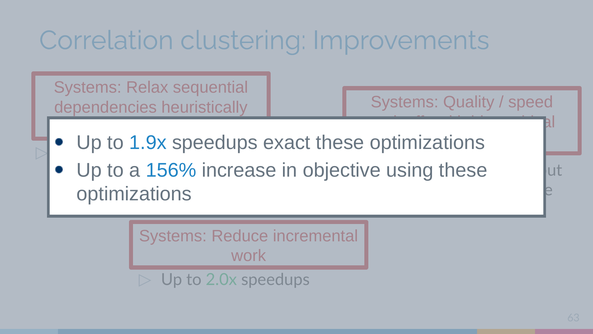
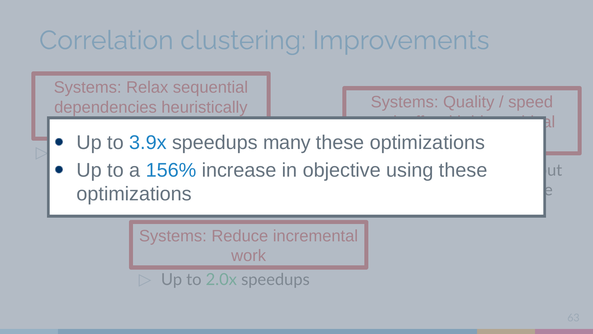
1.9x: 1.9x -> 3.9x
exact: exact -> many
